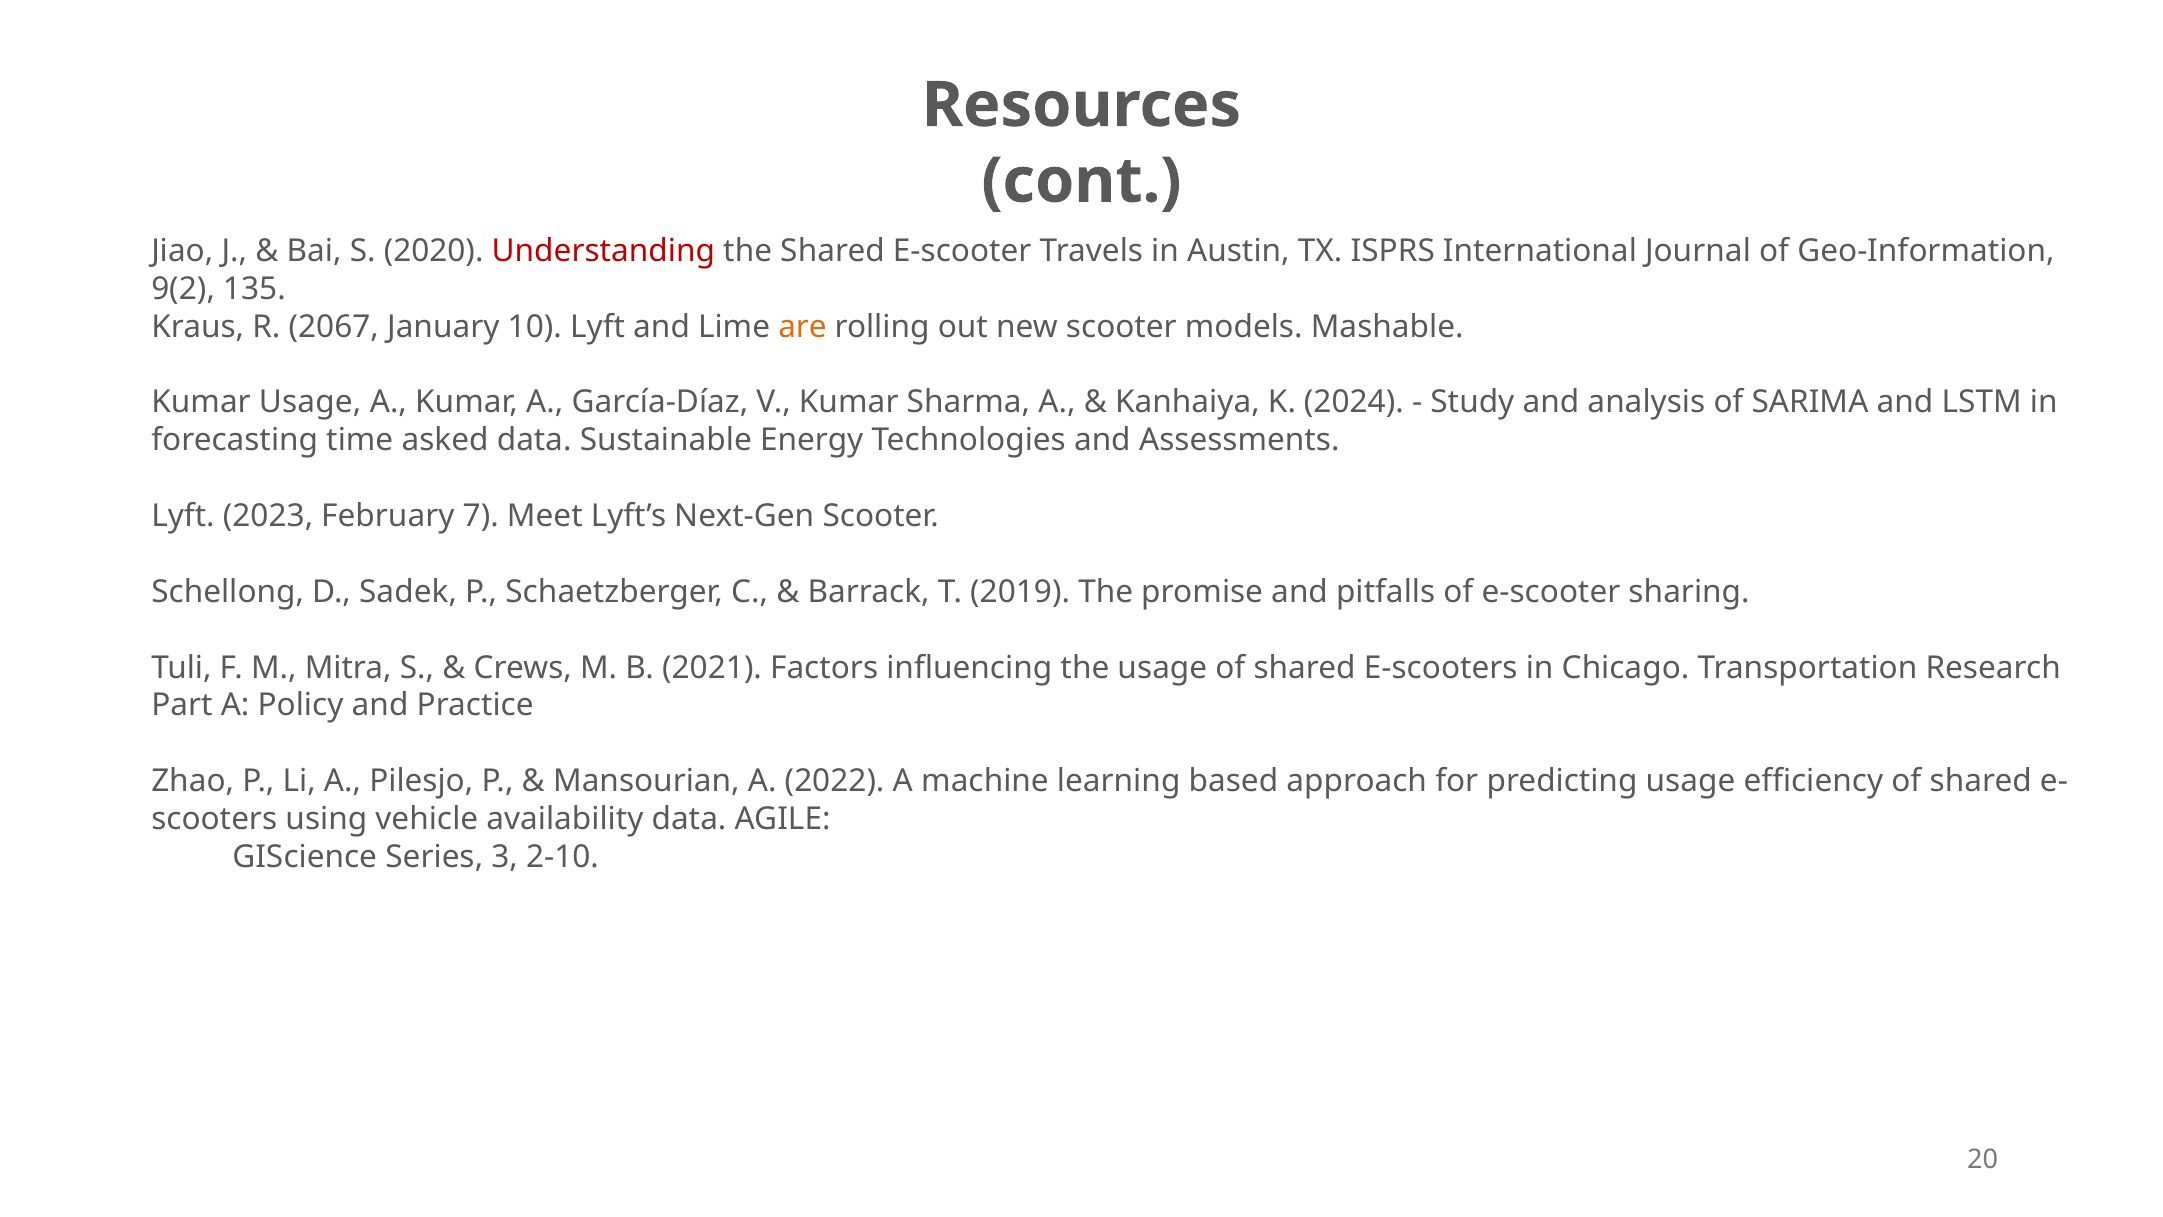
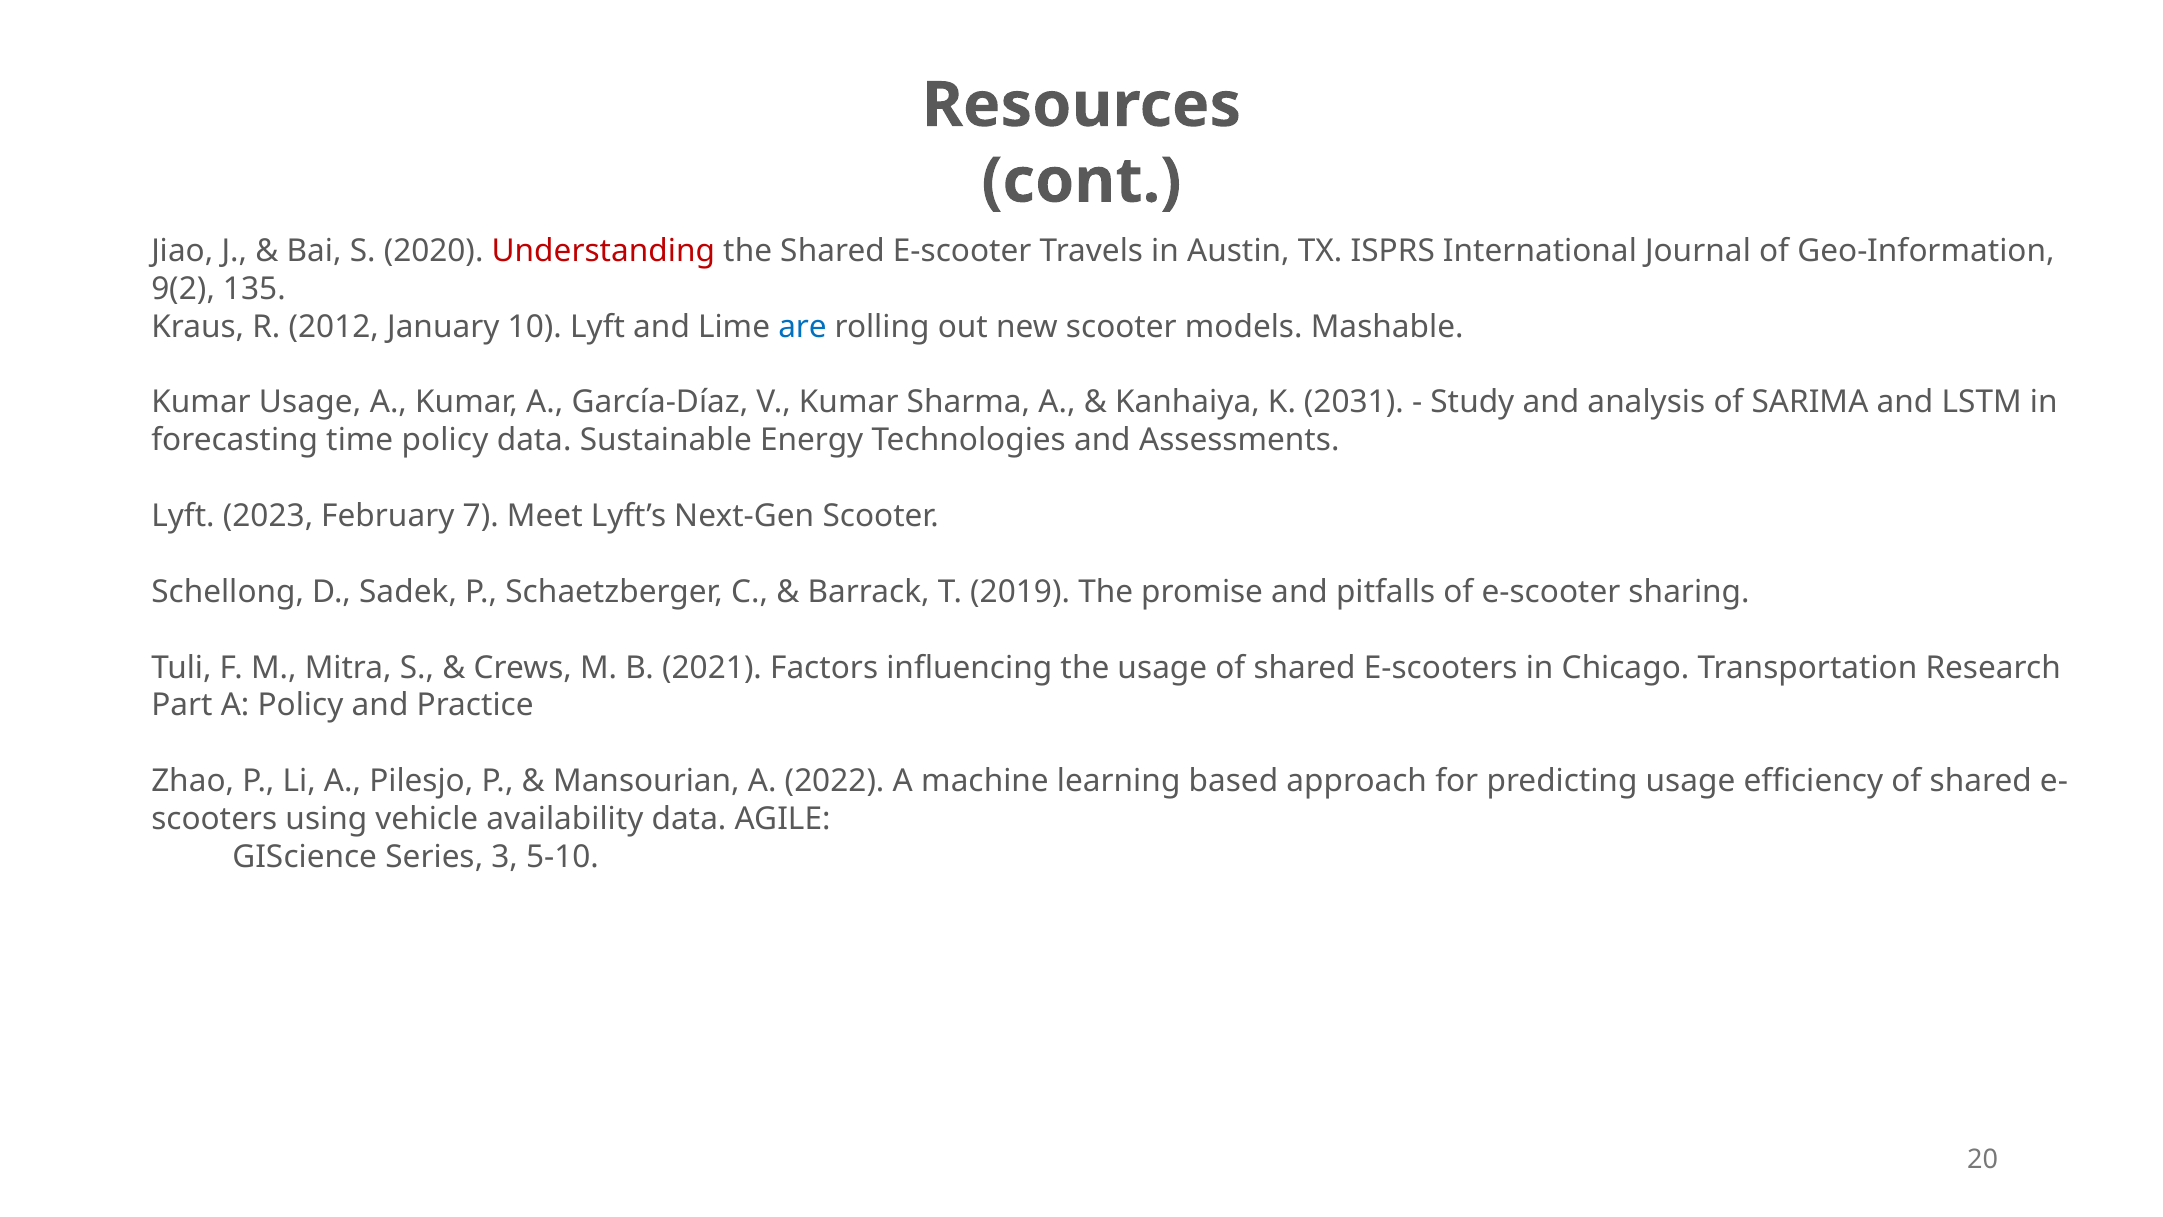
2067: 2067 -> 2012
are colour: orange -> blue
2024: 2024 -> 2031
time asked: asked -> policy
2-10: 2-10 -> 5-10
